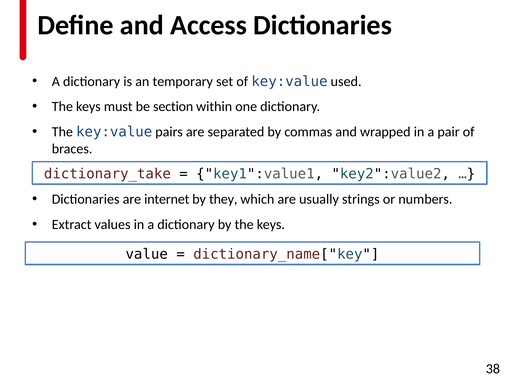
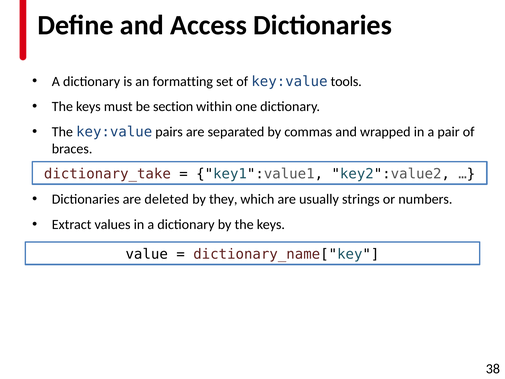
temporary: temporary -> formatting
used: used -> tools
internet: internet -> deleted
